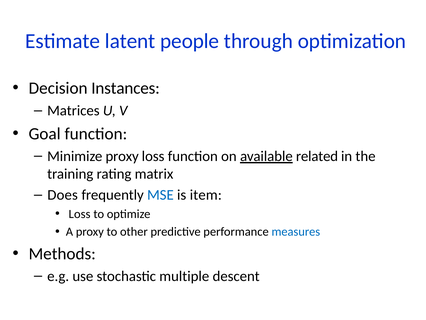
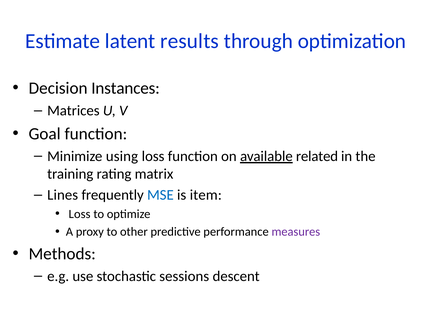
people: people -> results
Minimize proxy: proxy -> using
Does: Does -> Lines
measures colour: blue -> purple
multiple: multiple -> sessions
